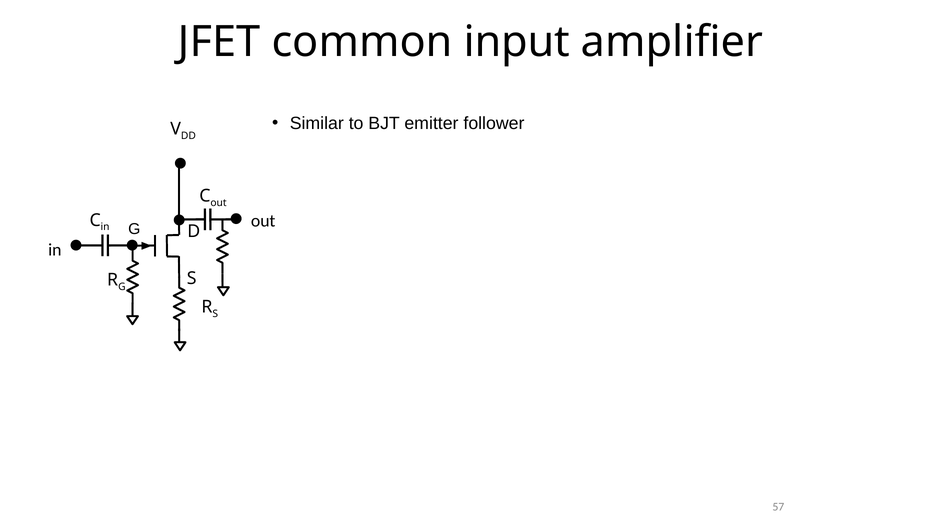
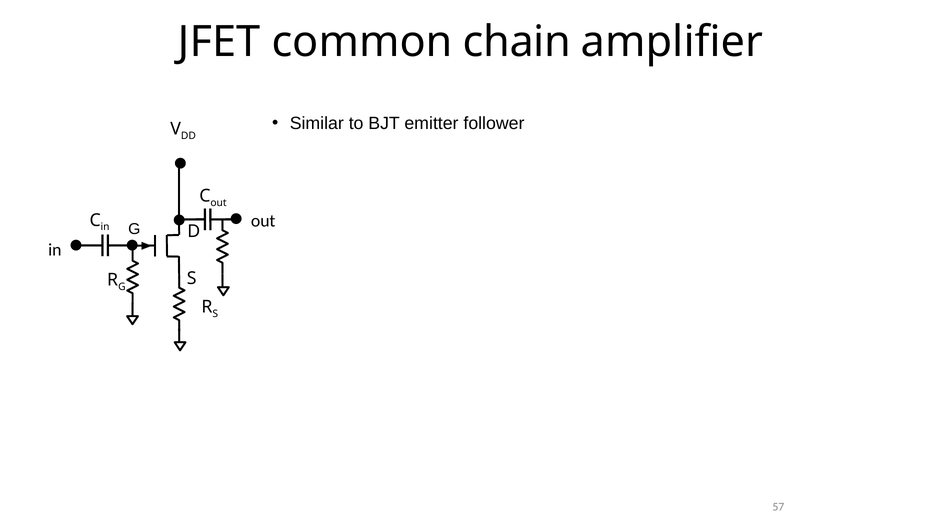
input: input -> chain
